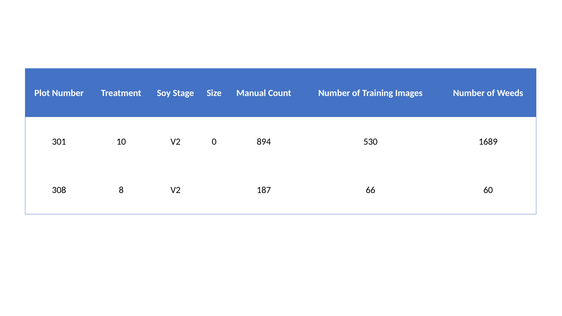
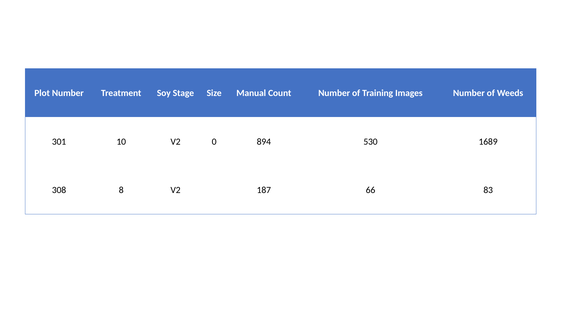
60: 60 -> 83
